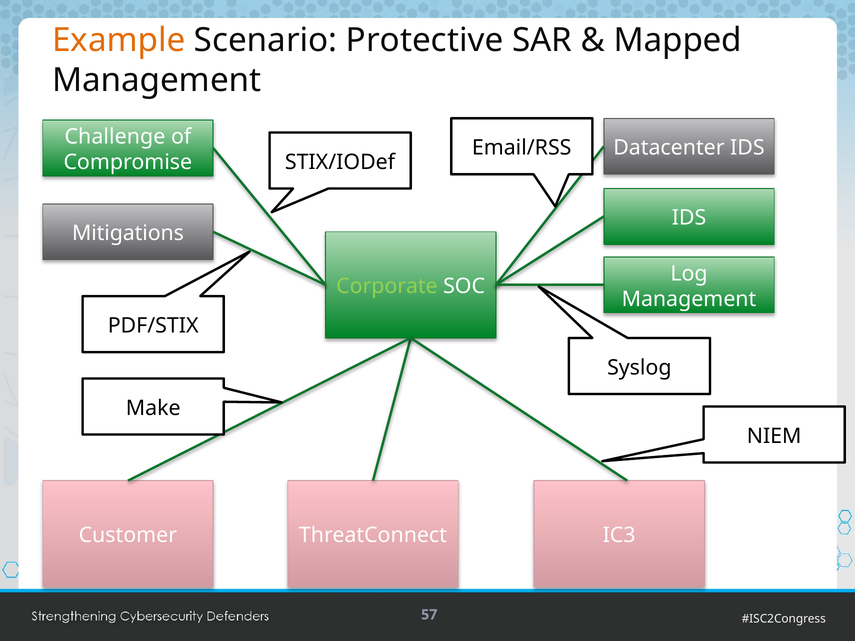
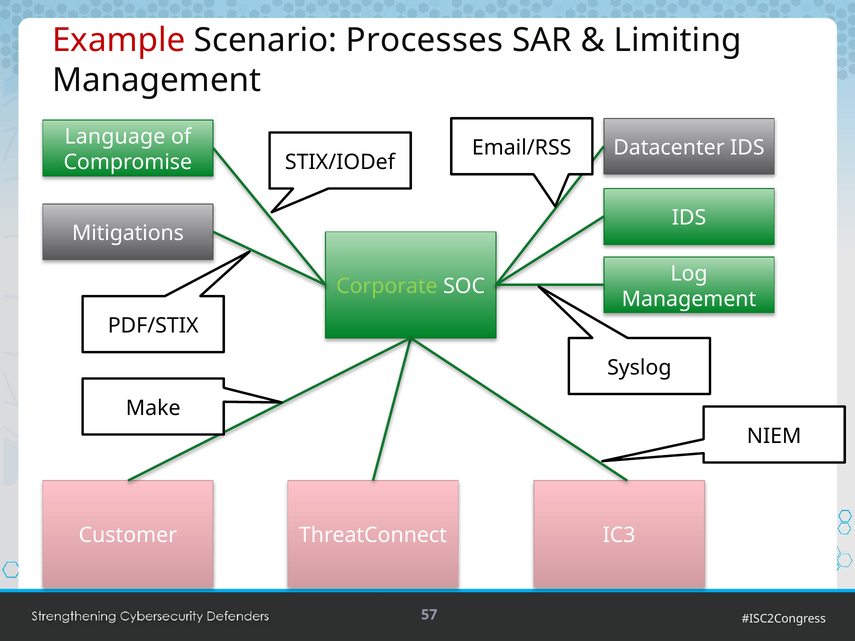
Example colour: orange -> red
Protective: Protective -> Processes
Mapped: Mapped -> Limiting
Challenge: Challenge -> Language
